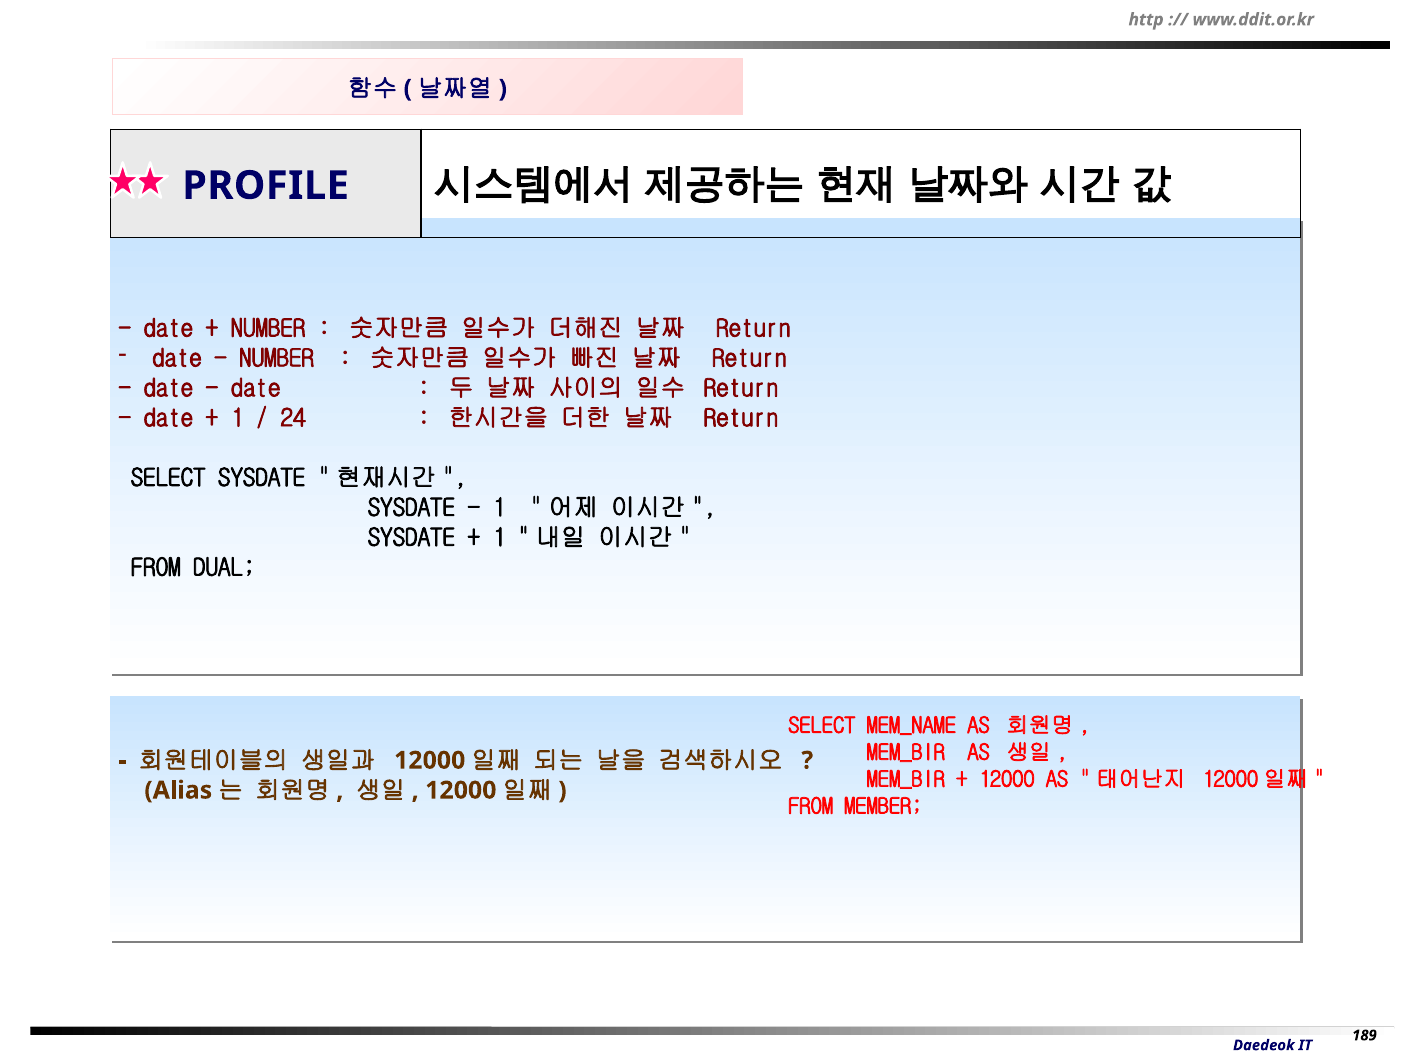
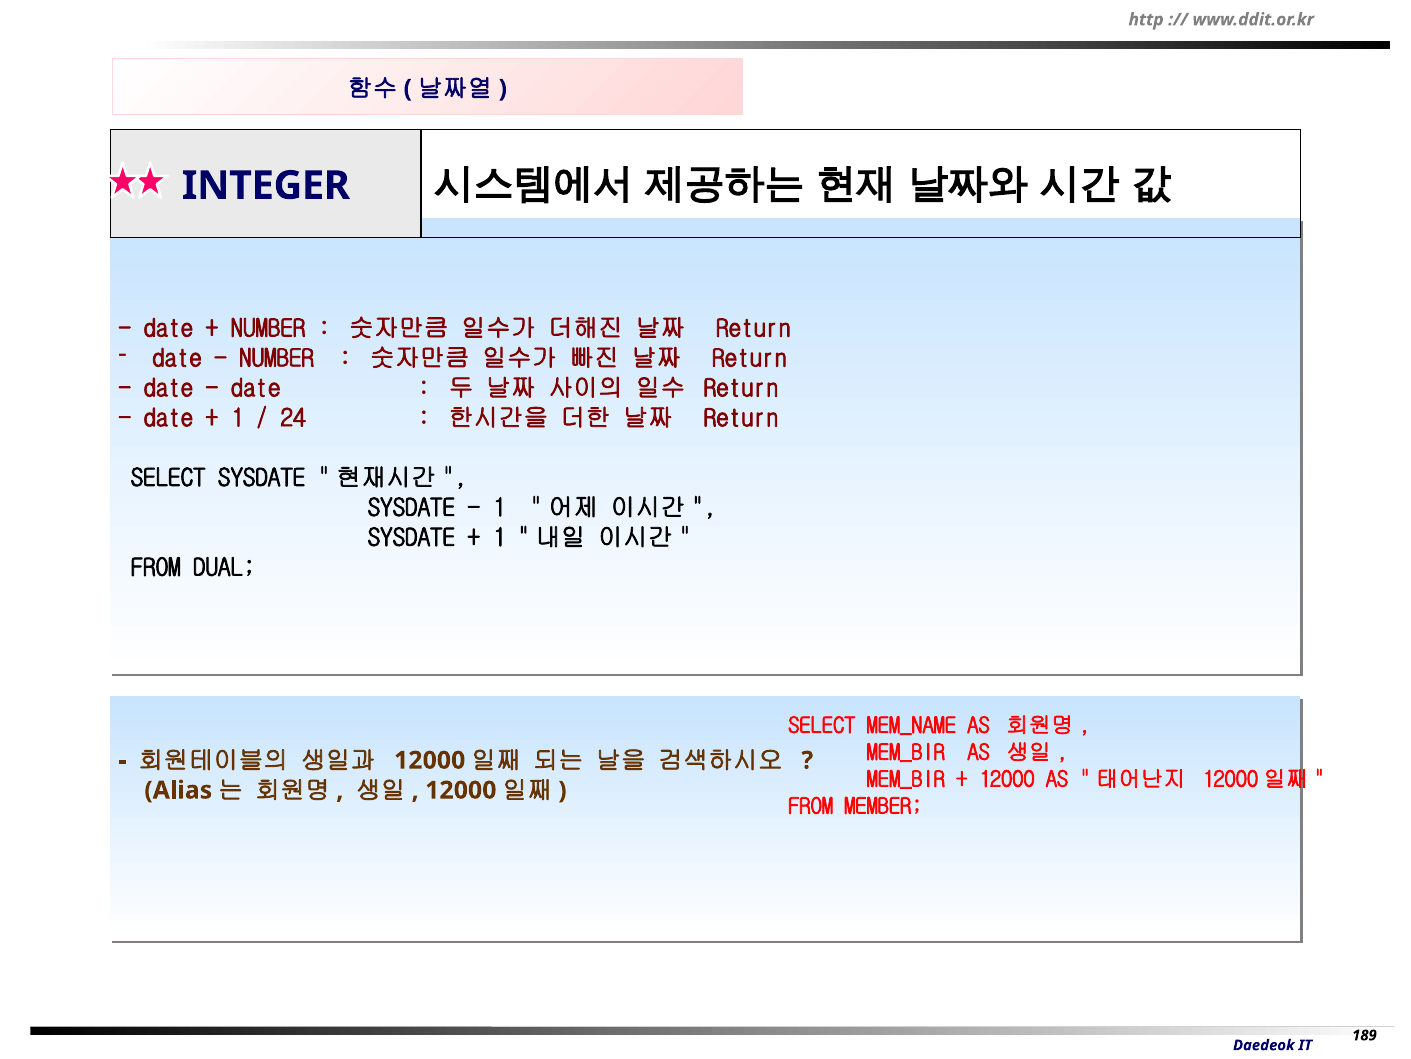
PROFILE: PROFILE -> INTEGER
